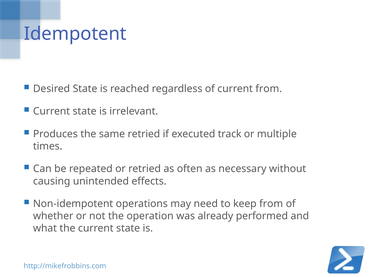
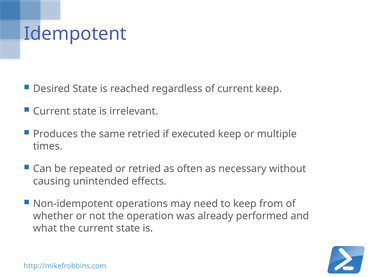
current from: from -> keep
executed track: track -> keep
